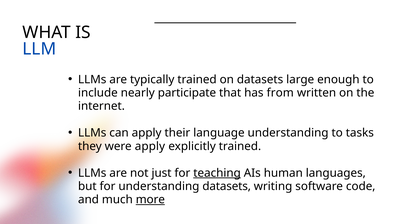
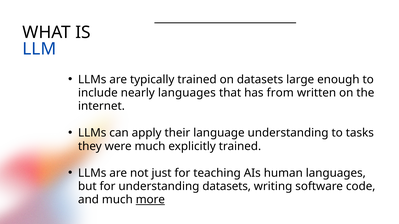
nearly participate: participate -> languages
were apply: apply -> much
teaching underline: present -> none
